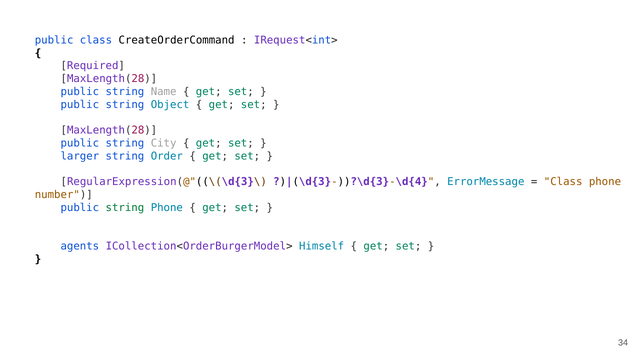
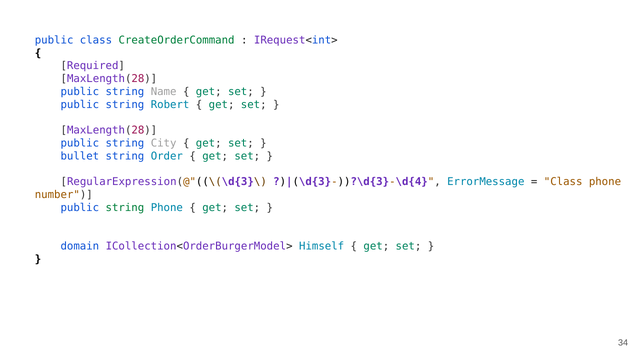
CreateOrderCommand colour: black -> green
Object: Object -> Robert
larger: larger -> bullet
agents: agents -> domain
